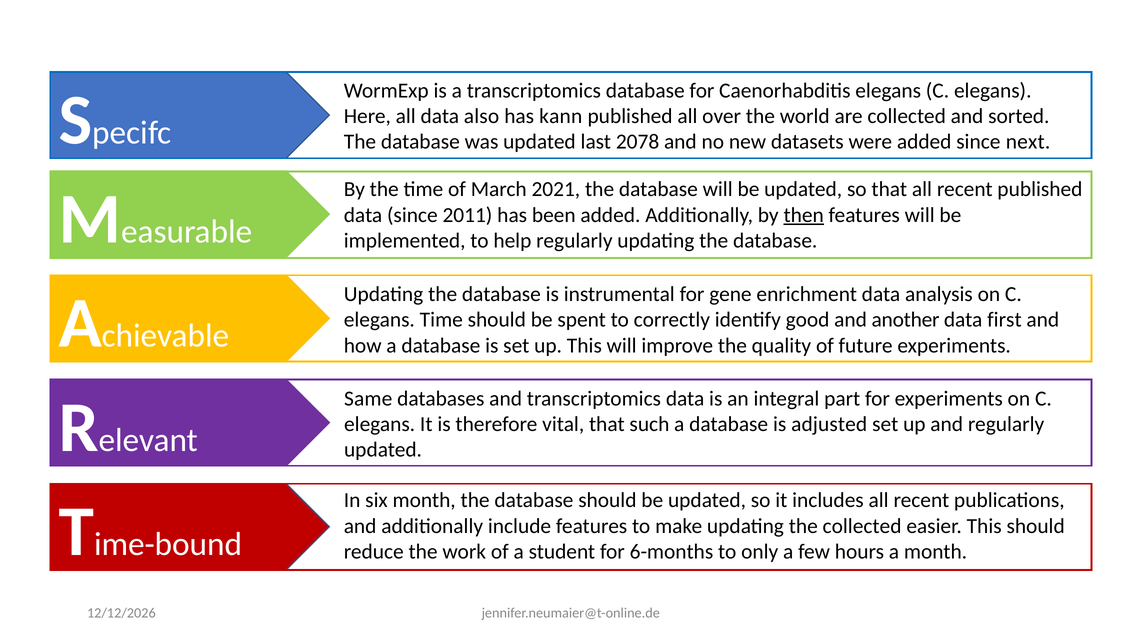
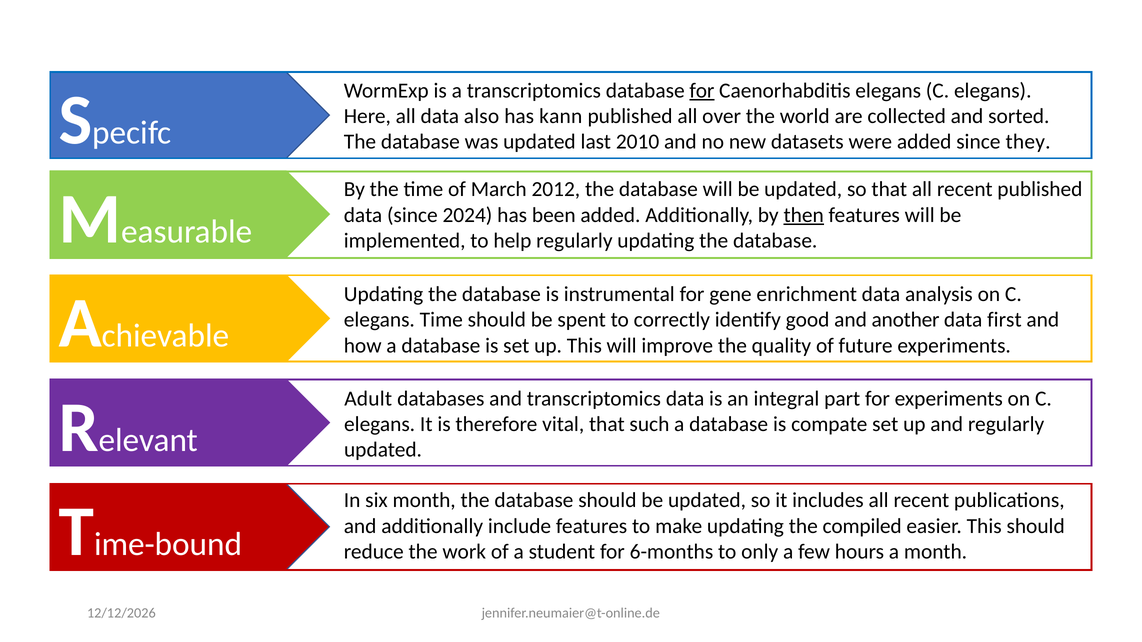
for at (702, 91) underline: none -> present
2078: 2078 -> 2010
next: next -> they
2021: 2021 -> 2012
2011: 2011 -> 2024
Same: Same -> Adult
adjusted: adjusted -> compate
the collected: collected -> compiled
